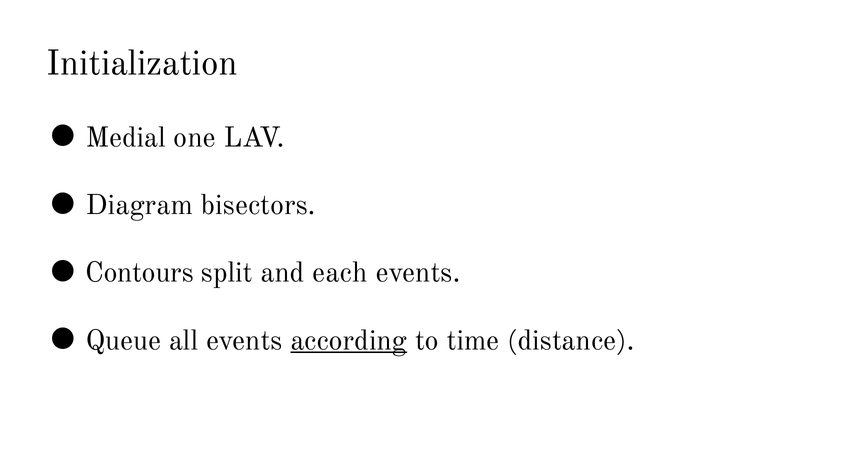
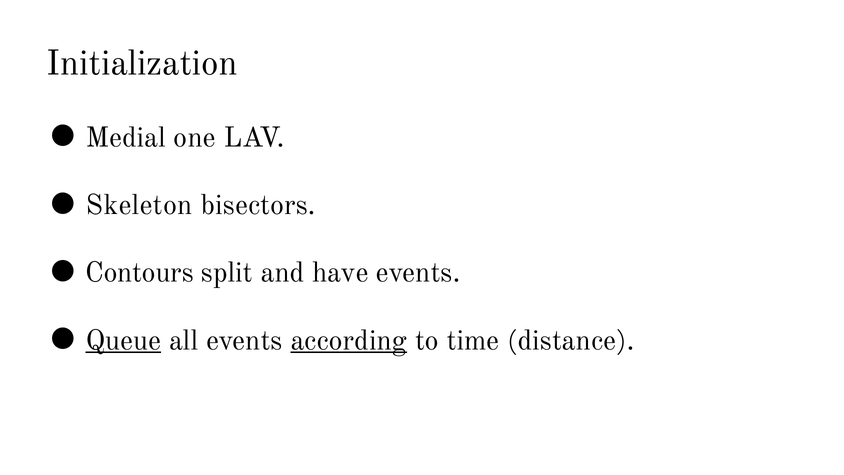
Diagram: Diagram -> Skeleton
each: each -> have
Queue underline: none -> present
